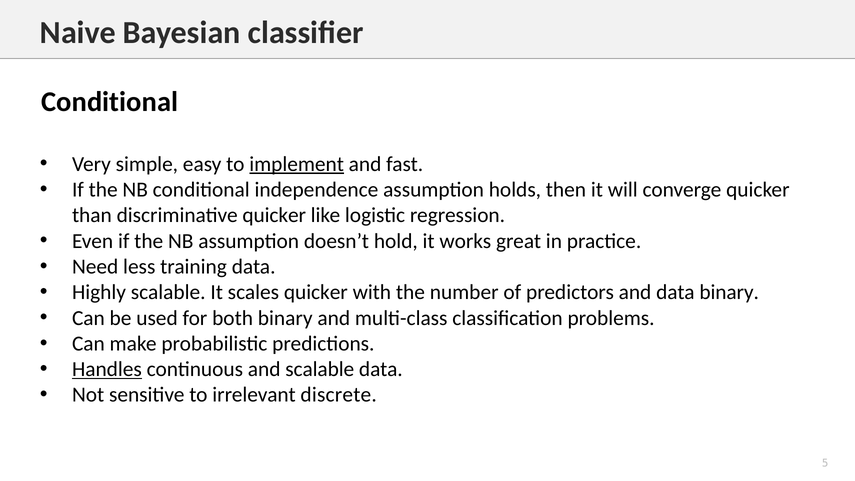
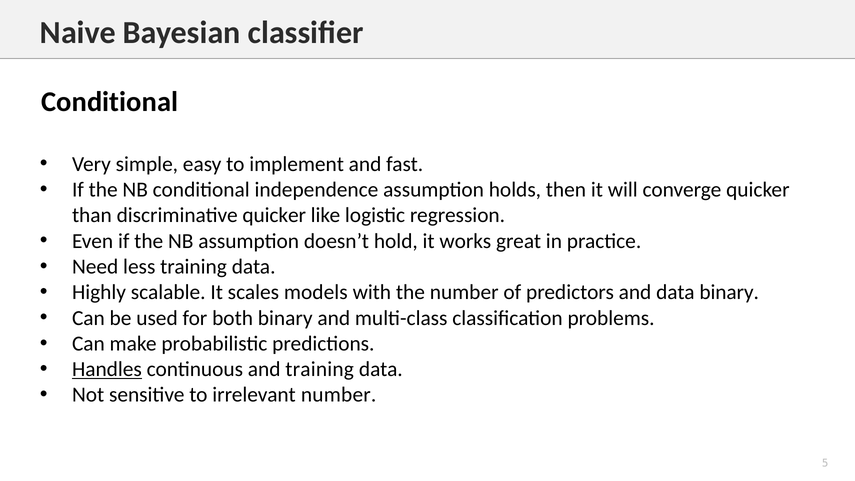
implement underline: present -> none
scales quicker: quicker -> models
and scalable: scalable -> training
irrelevant discrete: discrete -> number
